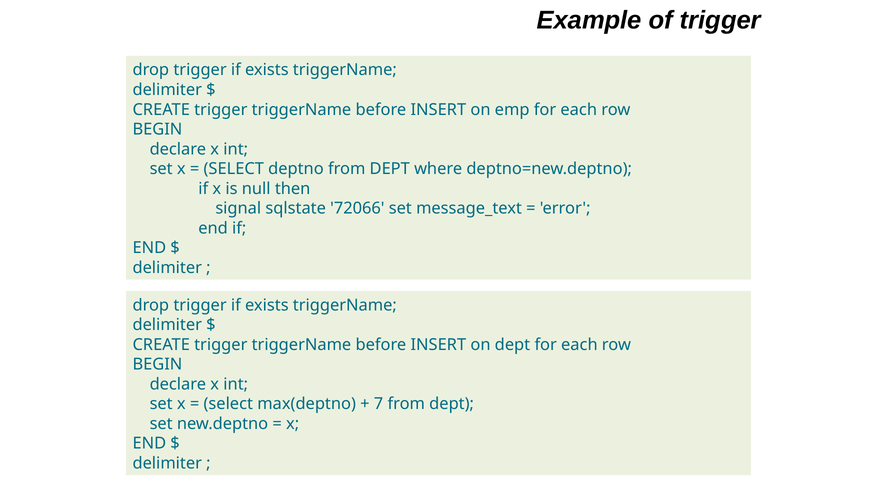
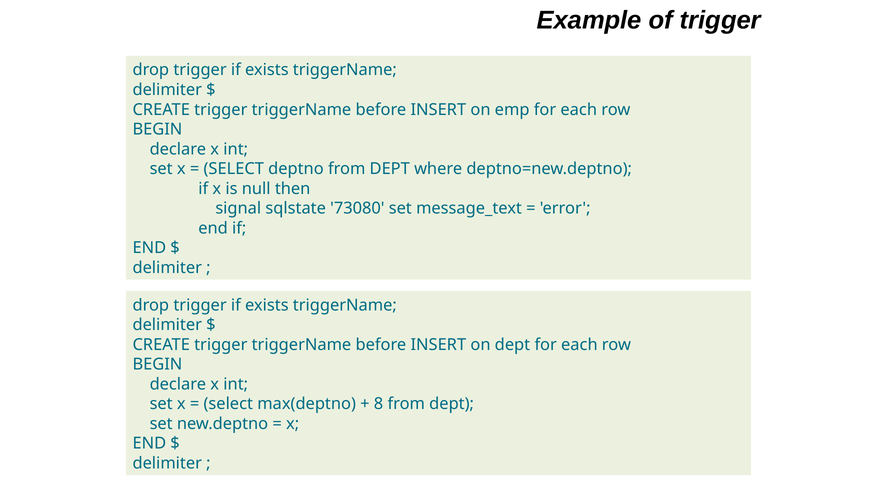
72066: 72066 -> 73080
7: 7 -> 8
